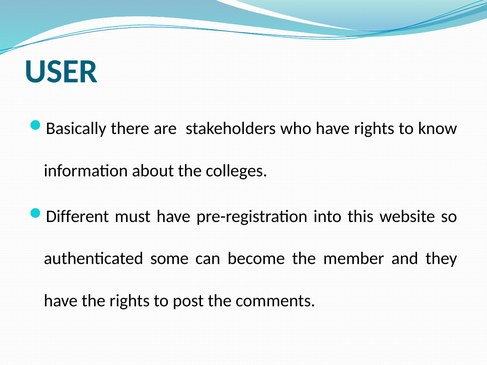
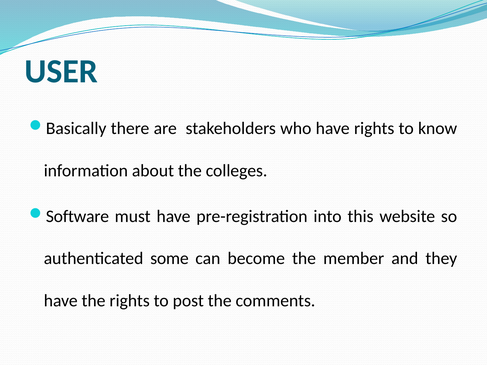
Different: Different -> Software
